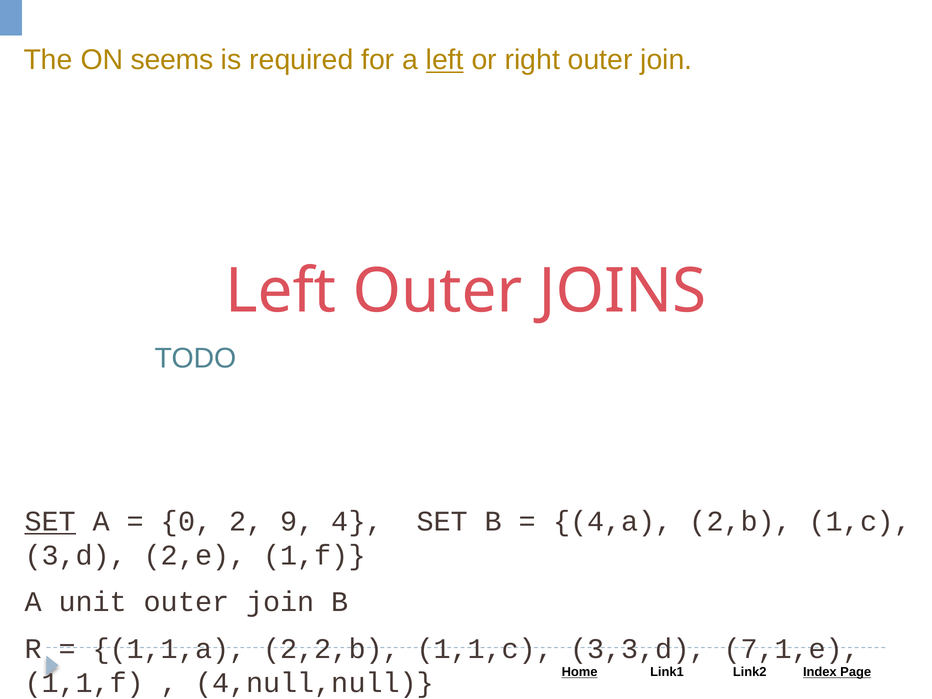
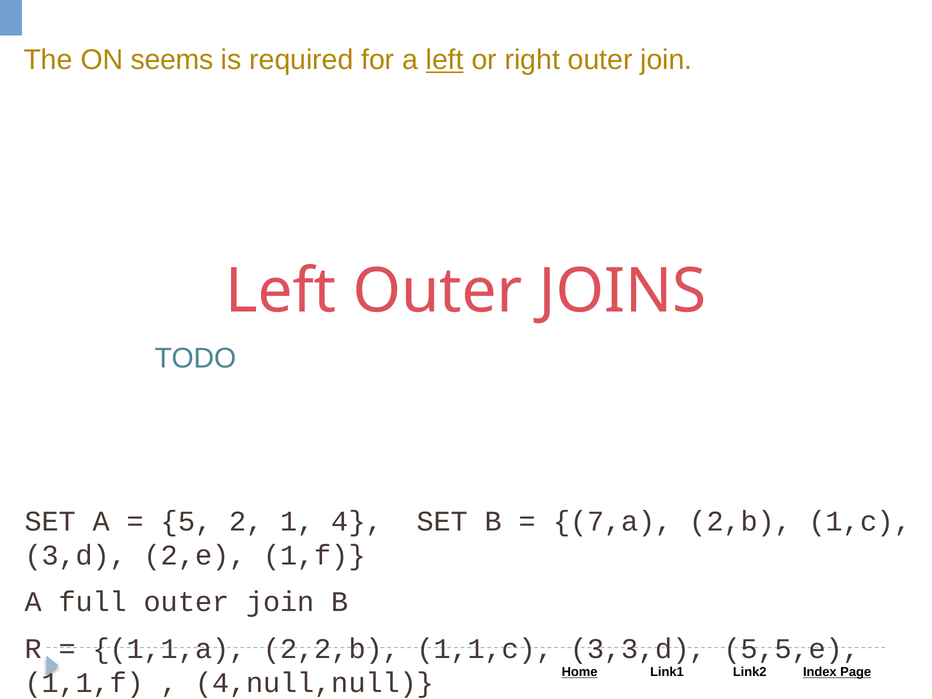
SET at (50, 521) underline: present -> none
0: 0 -> 5
9: 9 -> 1
4,a: 4,a -> 7,a
unit: unit -> full
7,1,e: 7,1,e -> 5,5,e
